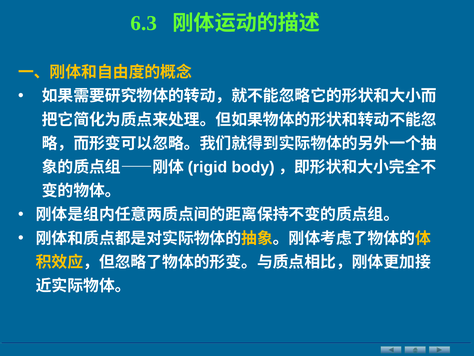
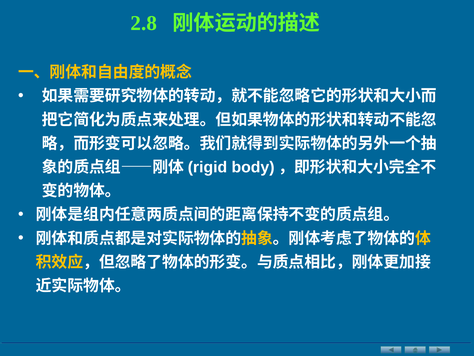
6.3: 6.3 -> 2.8
